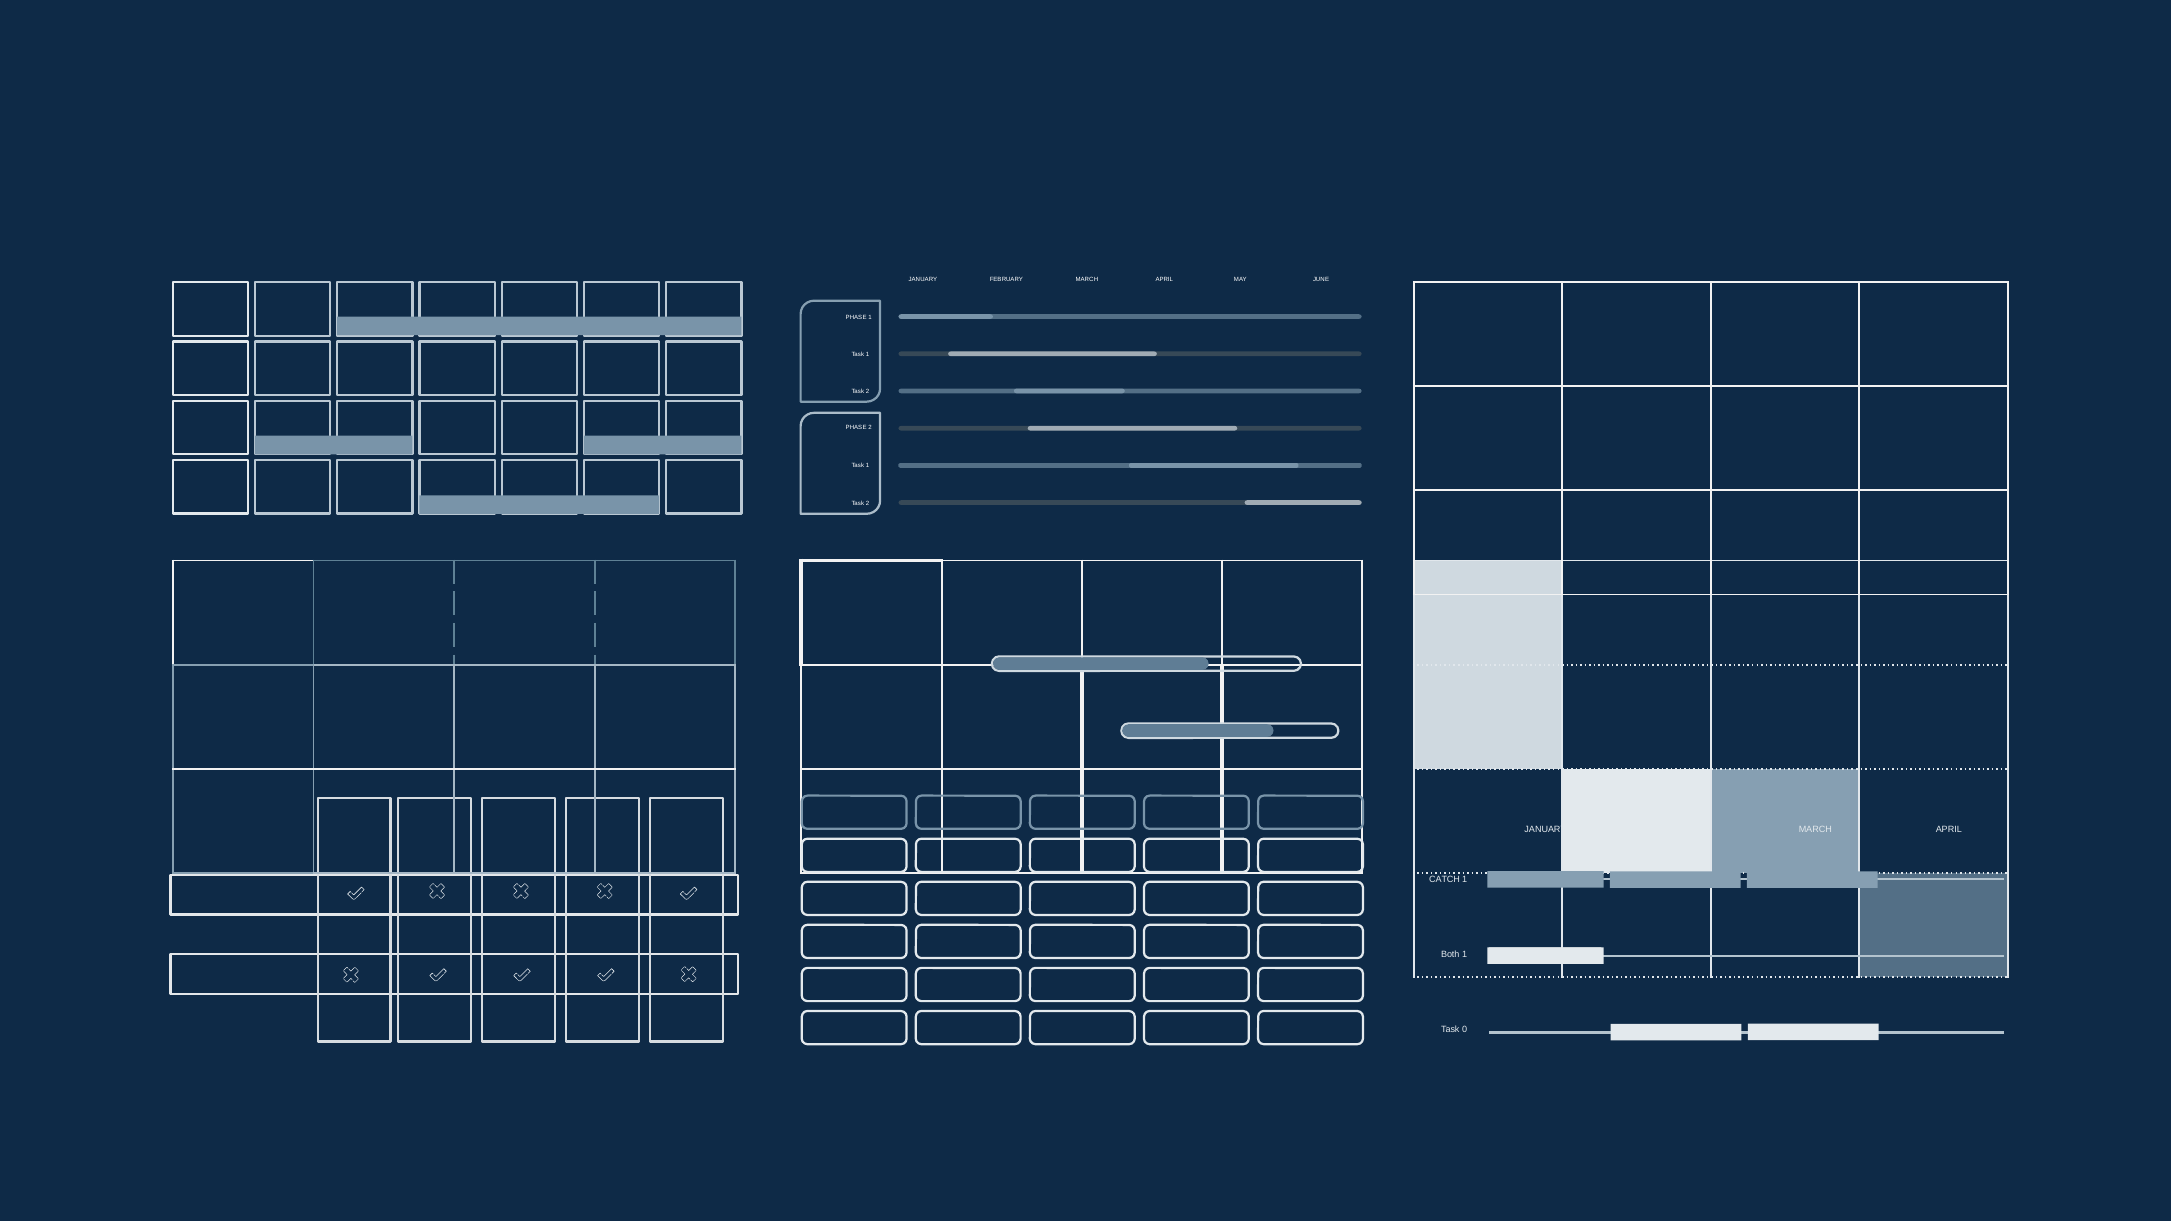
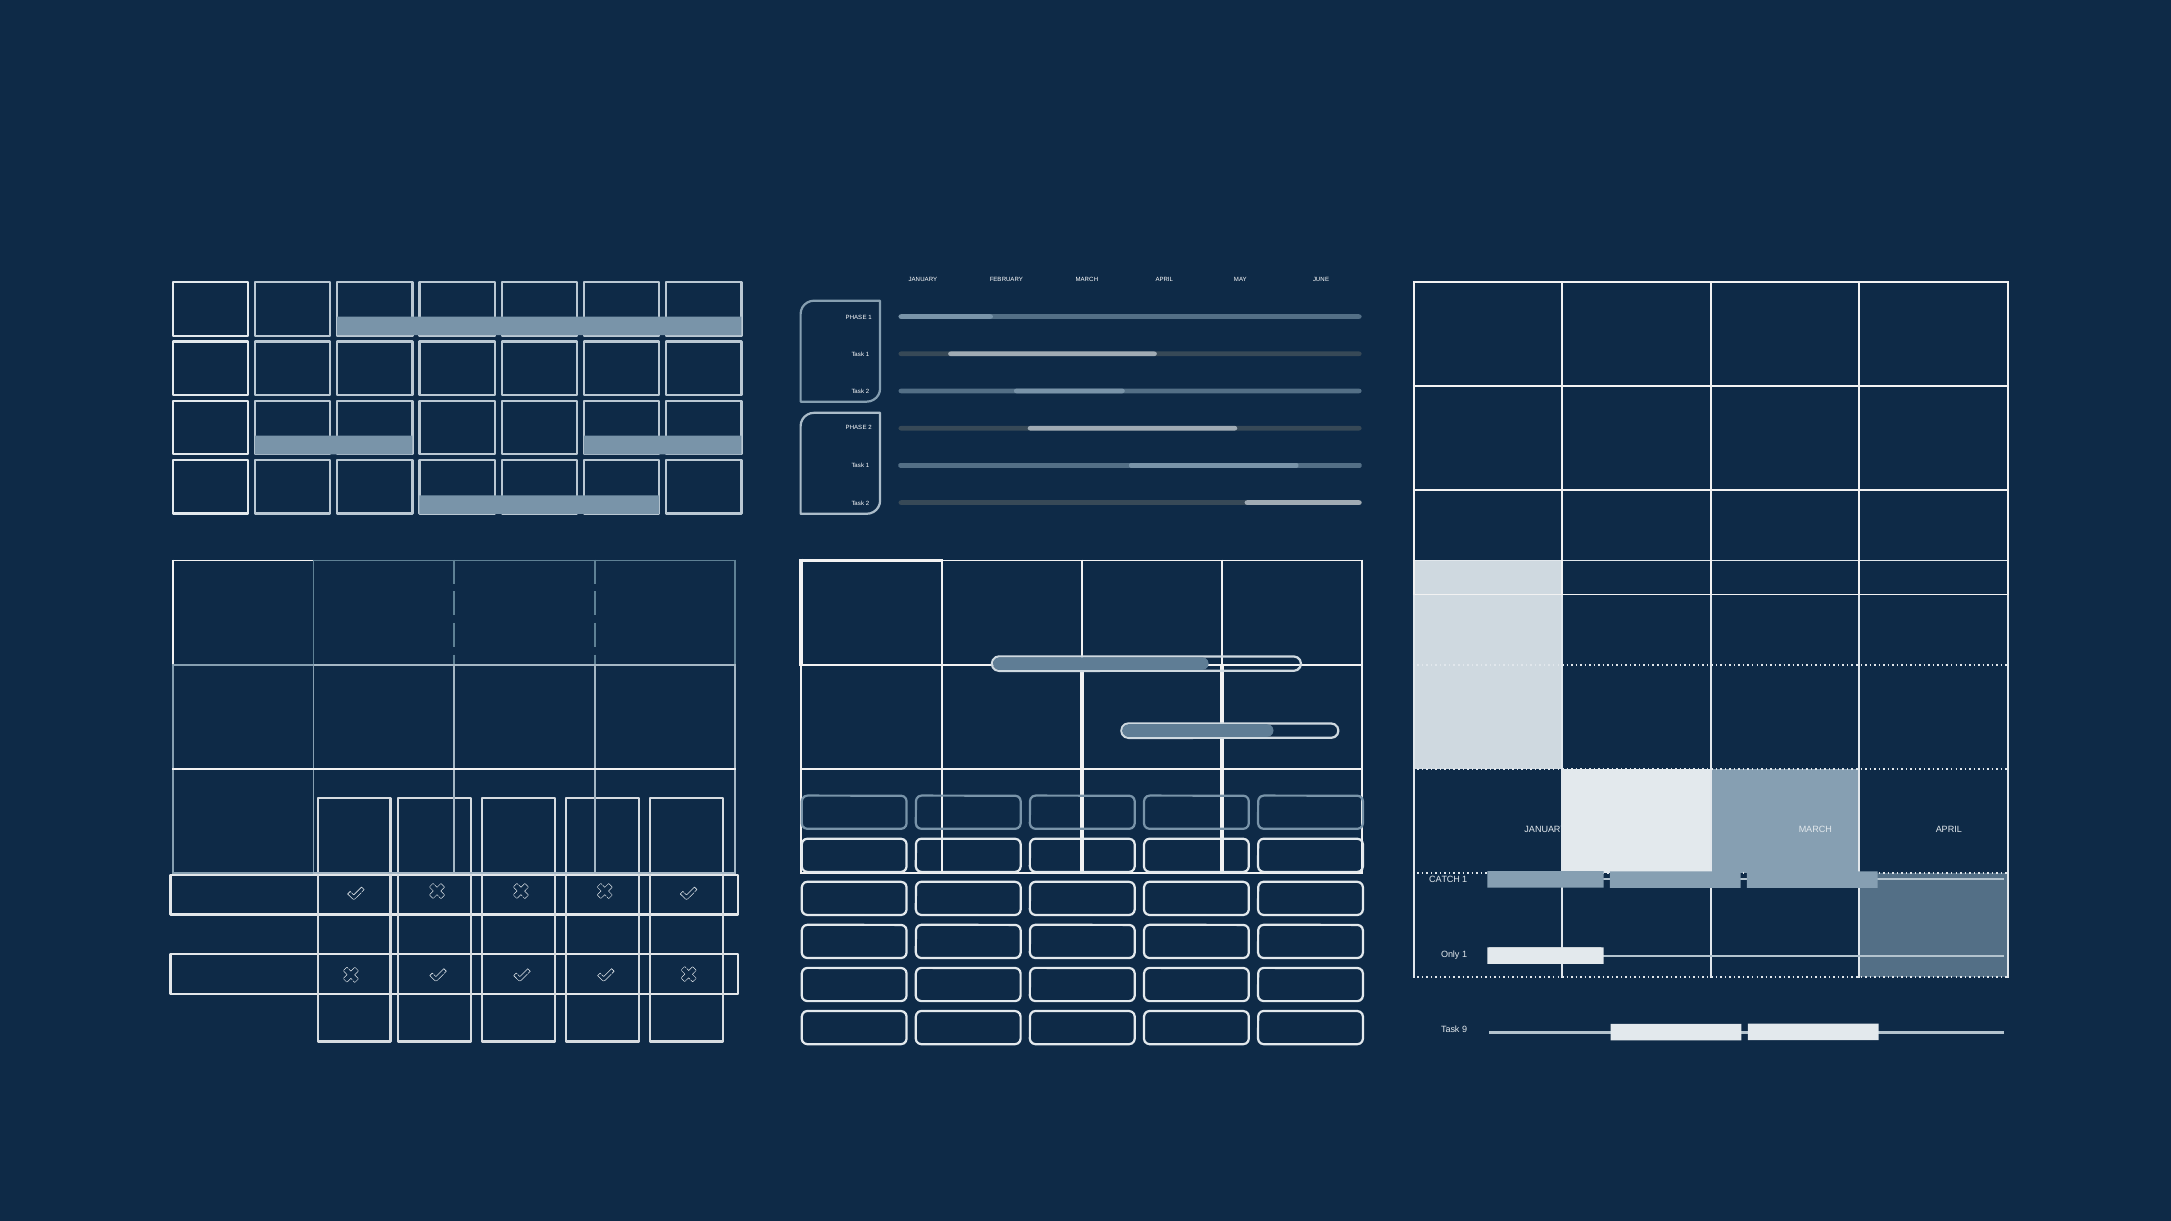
Both: Both -> Only
0: 0 -> 9
